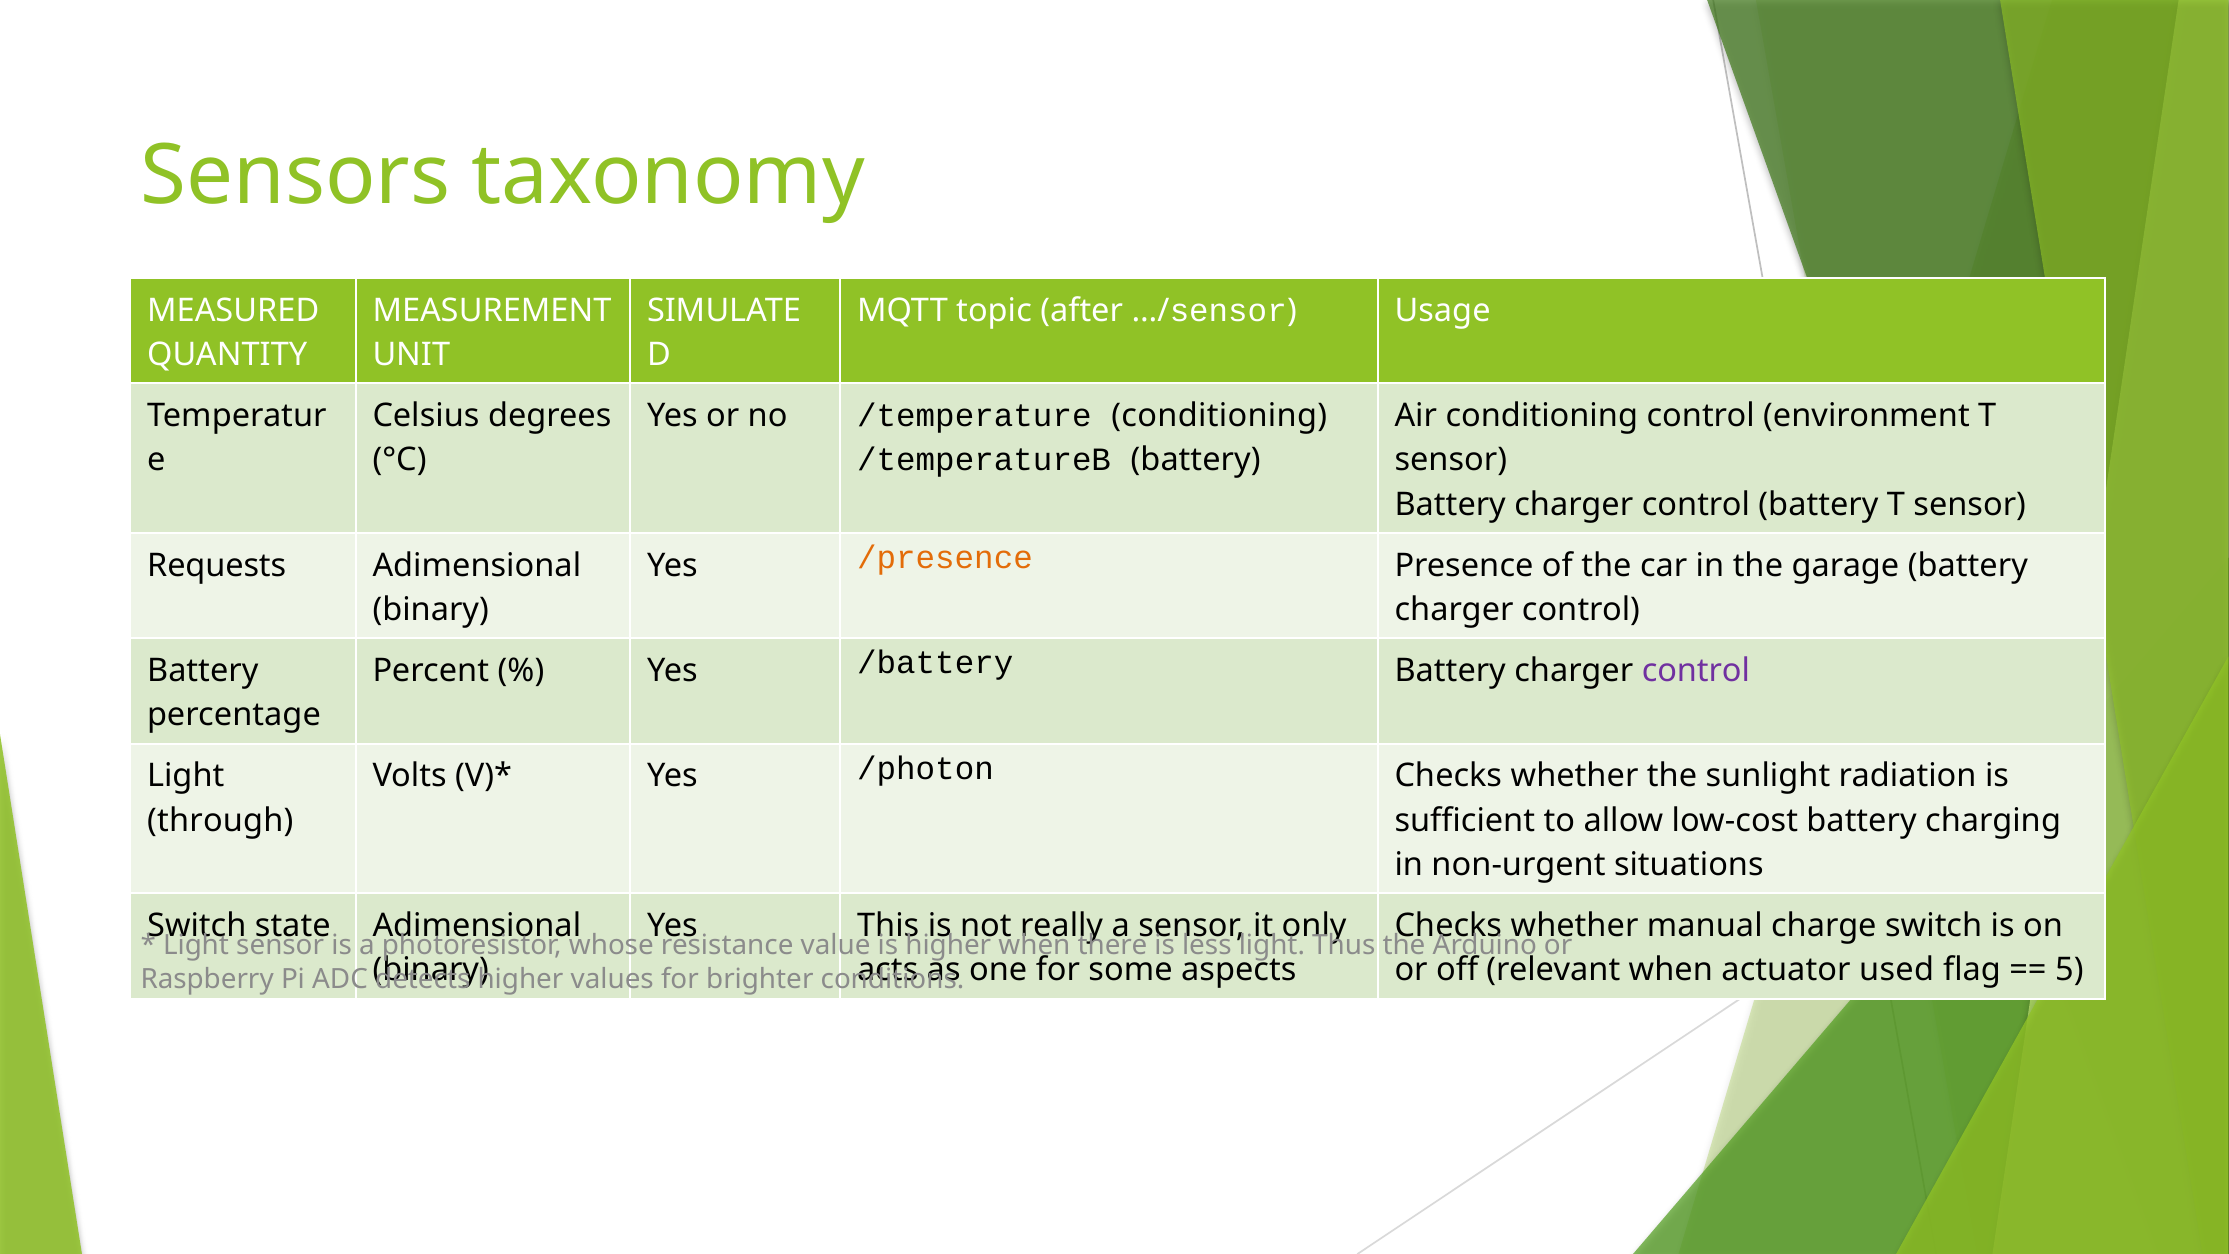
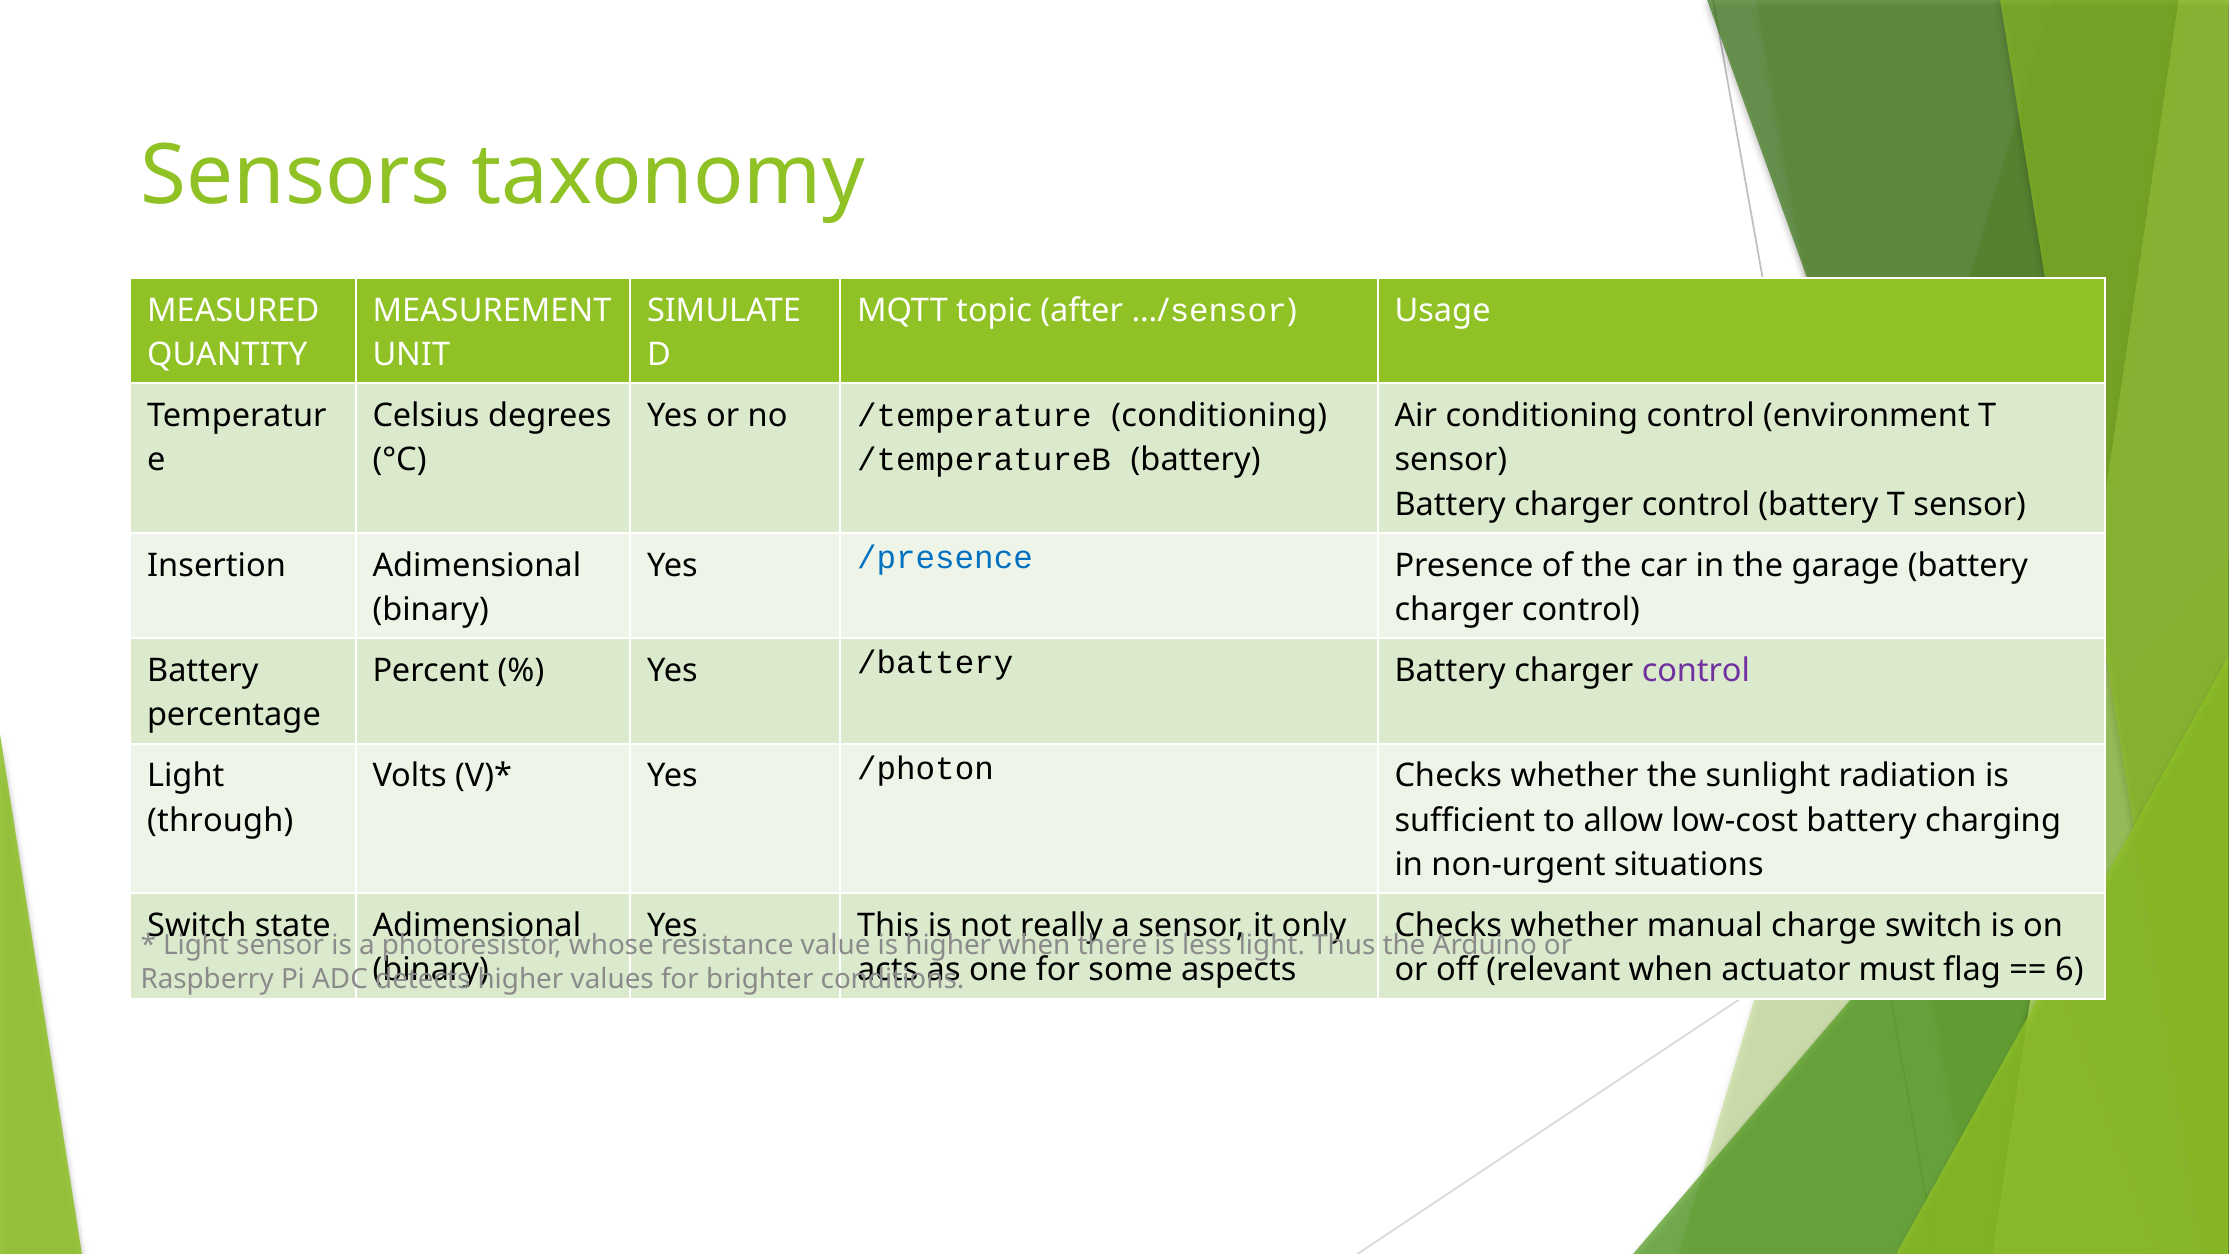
Requests: Requests -> Insertion
/presence colour: orange -> blue
used: used -> must
5: 5 -> 6
